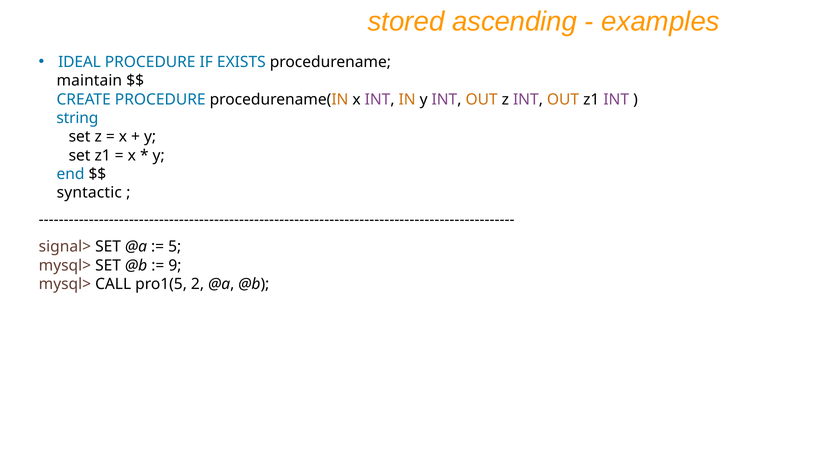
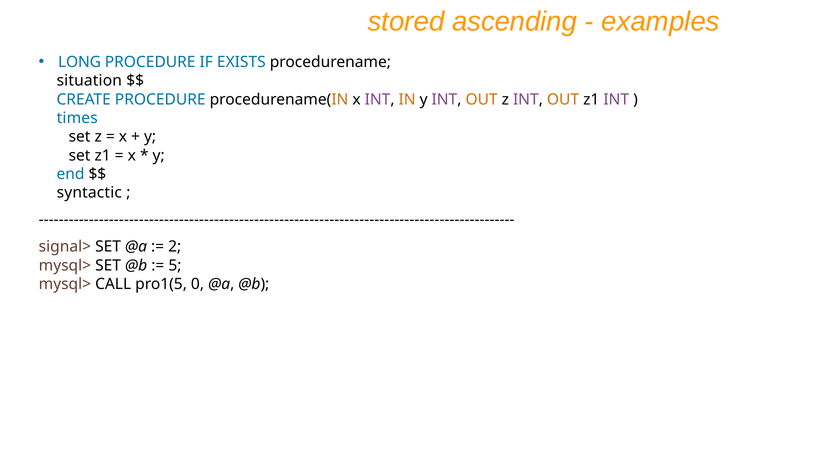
IDEAL: IDEAL -> LONG
maintain: maintain -> situation
string: string -> times
5: 5 -> 2
9: 9 -> 5
2: 2 -> 0
